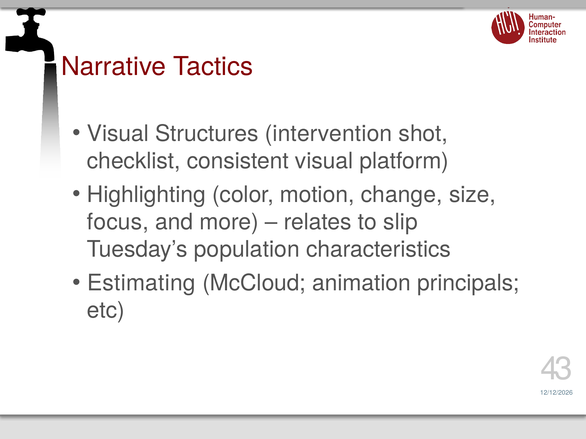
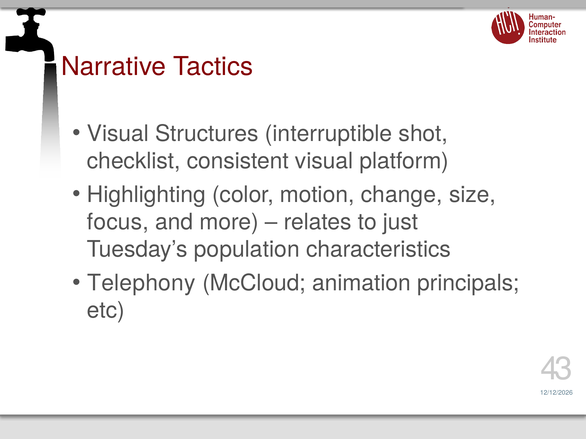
intervention: intervention -> interruptible
slip: slip -> just
Estimating: Estimating -> Telephony
